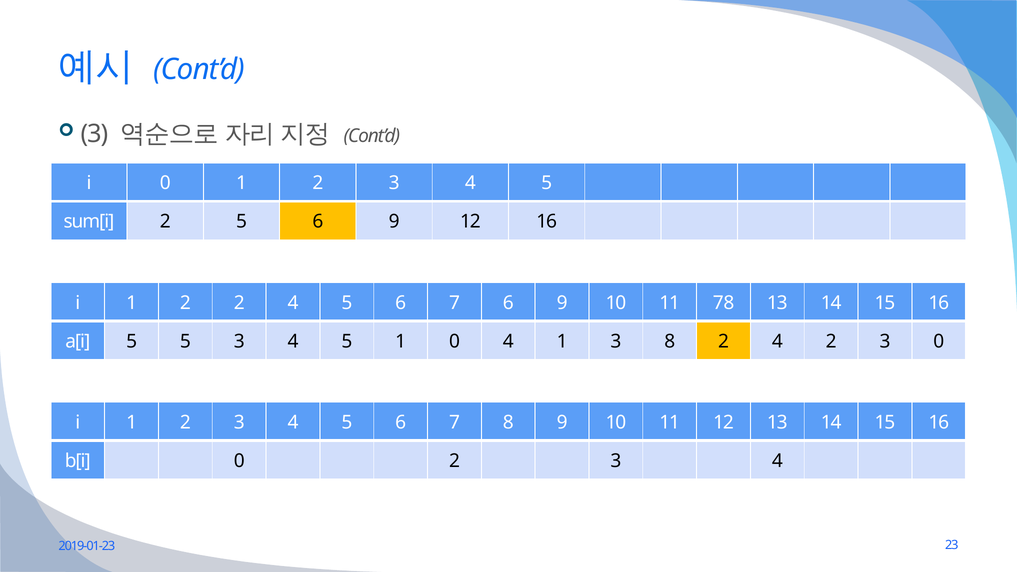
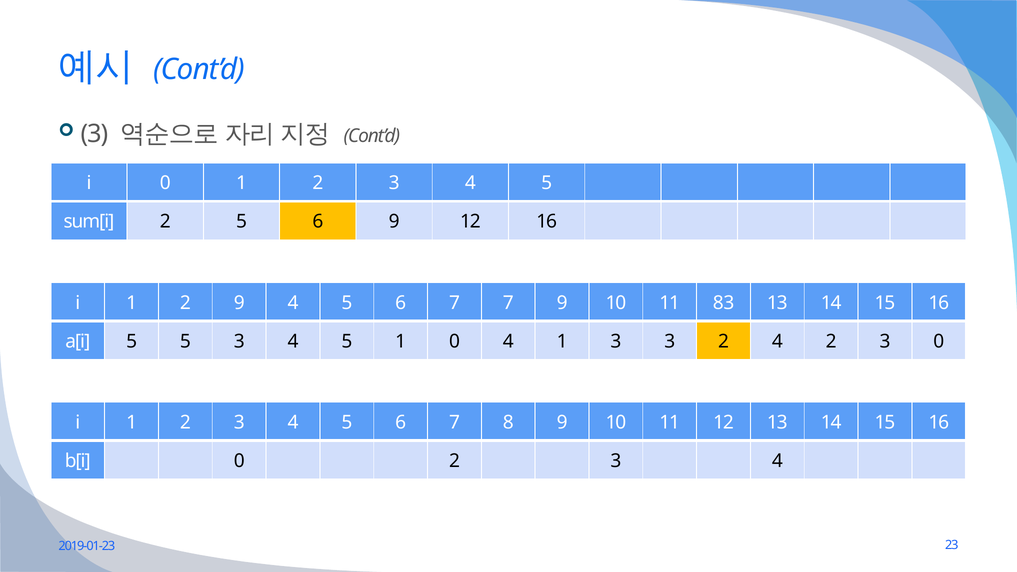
2 2: 2 -> 9
7 6: 6 -> 7
78: 78 -> 83
3 8: 8 -> 3
